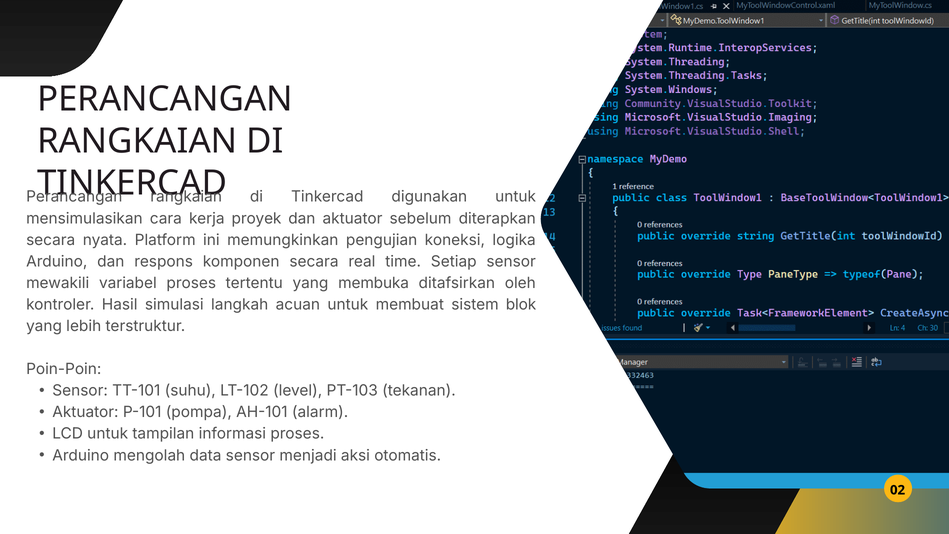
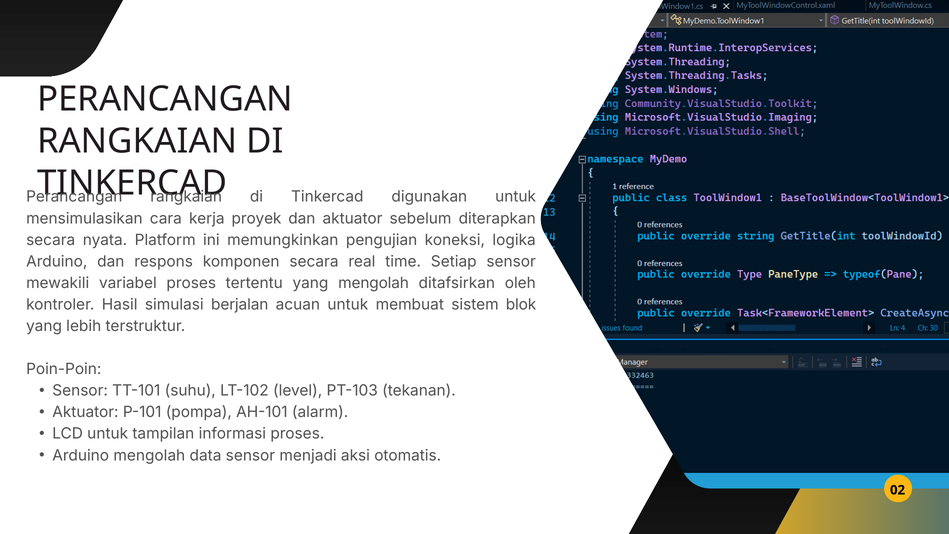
yang membuka: membuka -> mengolah
langkah: langkah -> berjalan
